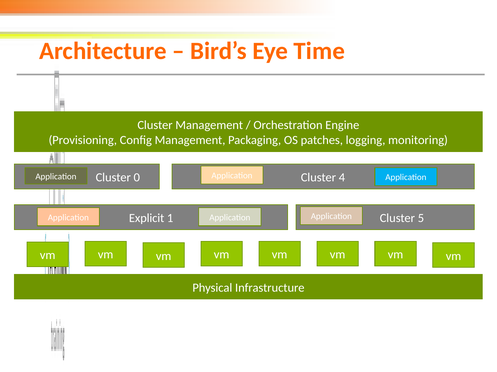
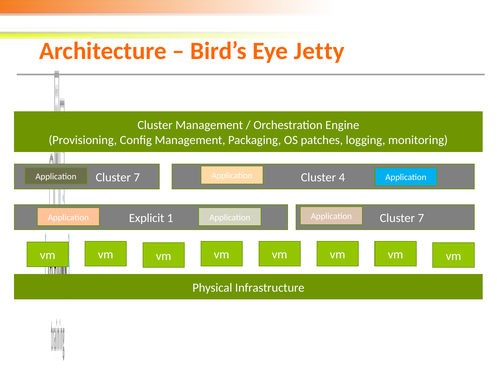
Time: Time -> Jetty
0 at (137, 178): 0 -> 7
5 at (421, 218): 5 -> 7
